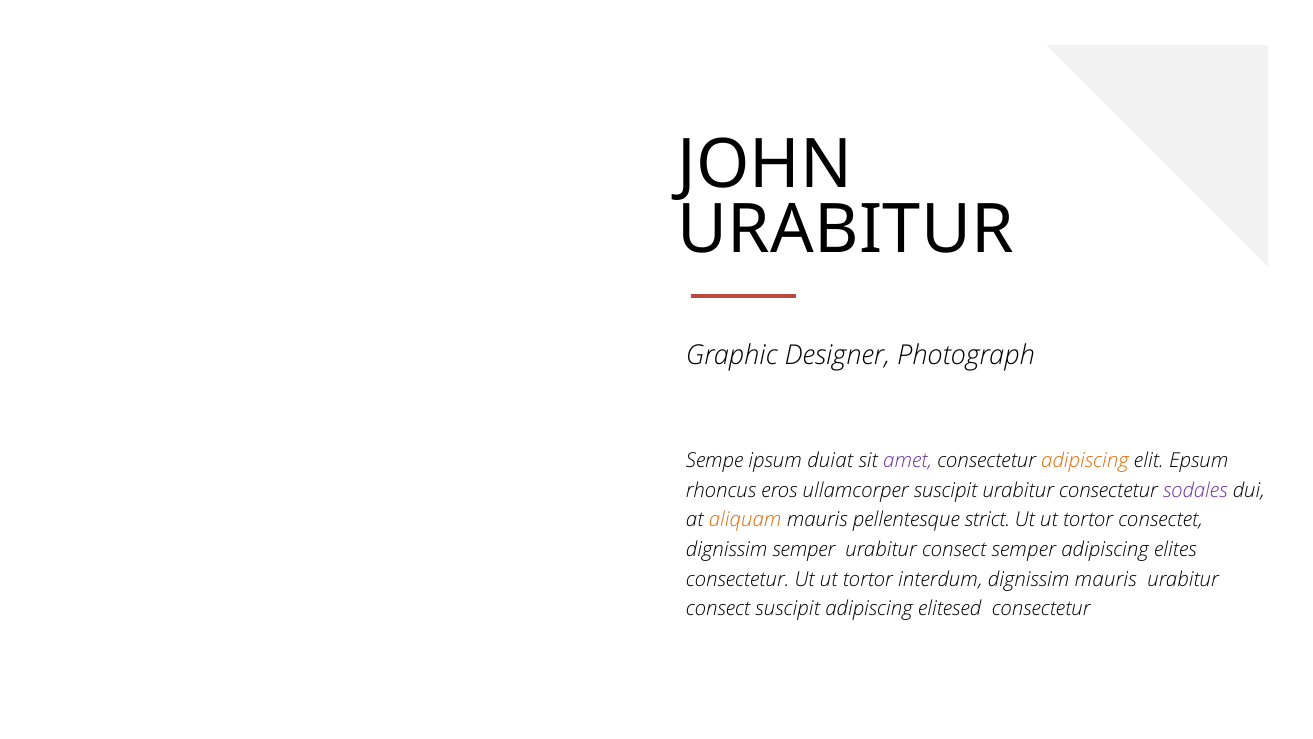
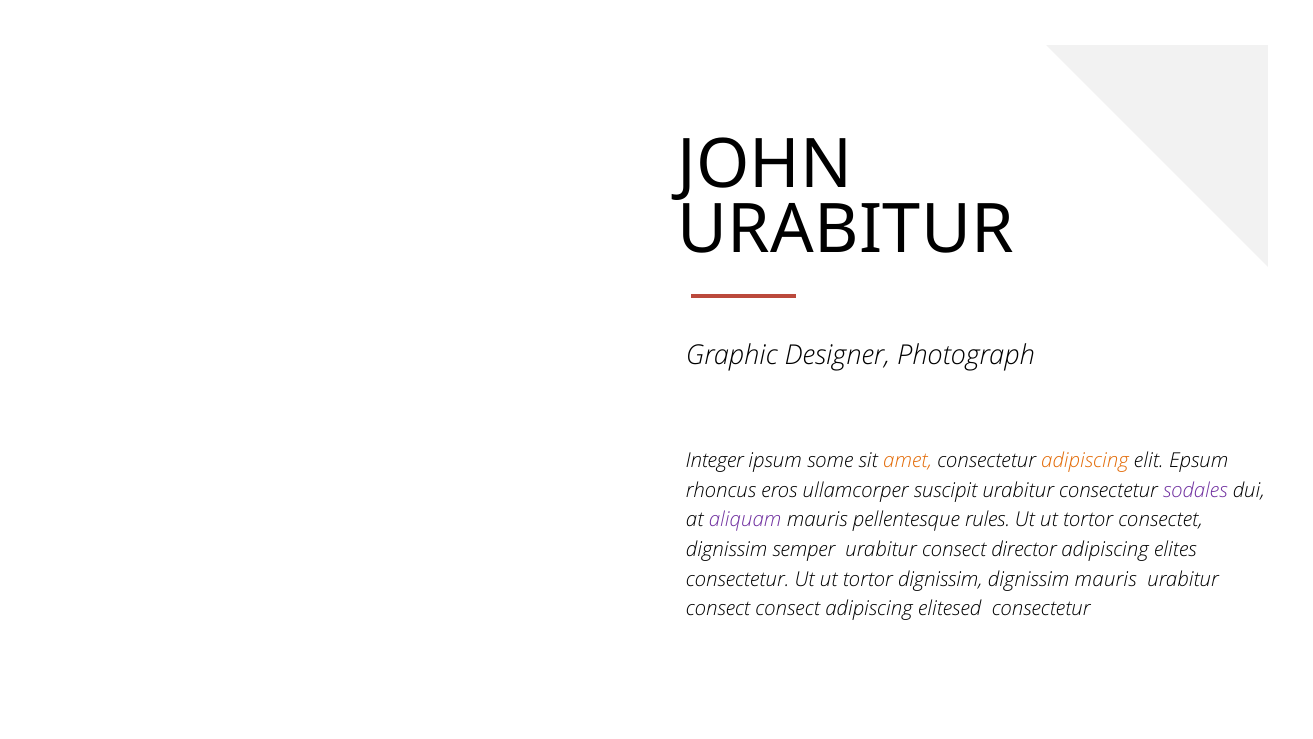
Sempe: Sempe -> Integer
duiat: duiat -> some
amet colour: purple -> orange
aliquam colour: orange -> purple
strict: strict -> rules
consect semper: semper -> director
tortor interdum: interdum -> dignissim
consect suscipit: suscipit -> consect
